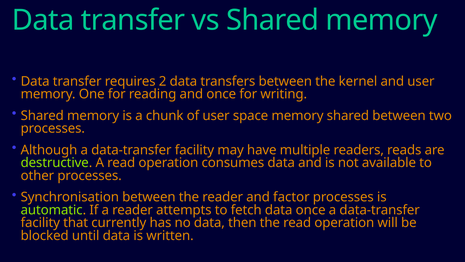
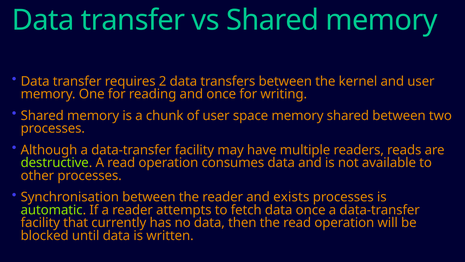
factor: factor -> exists
